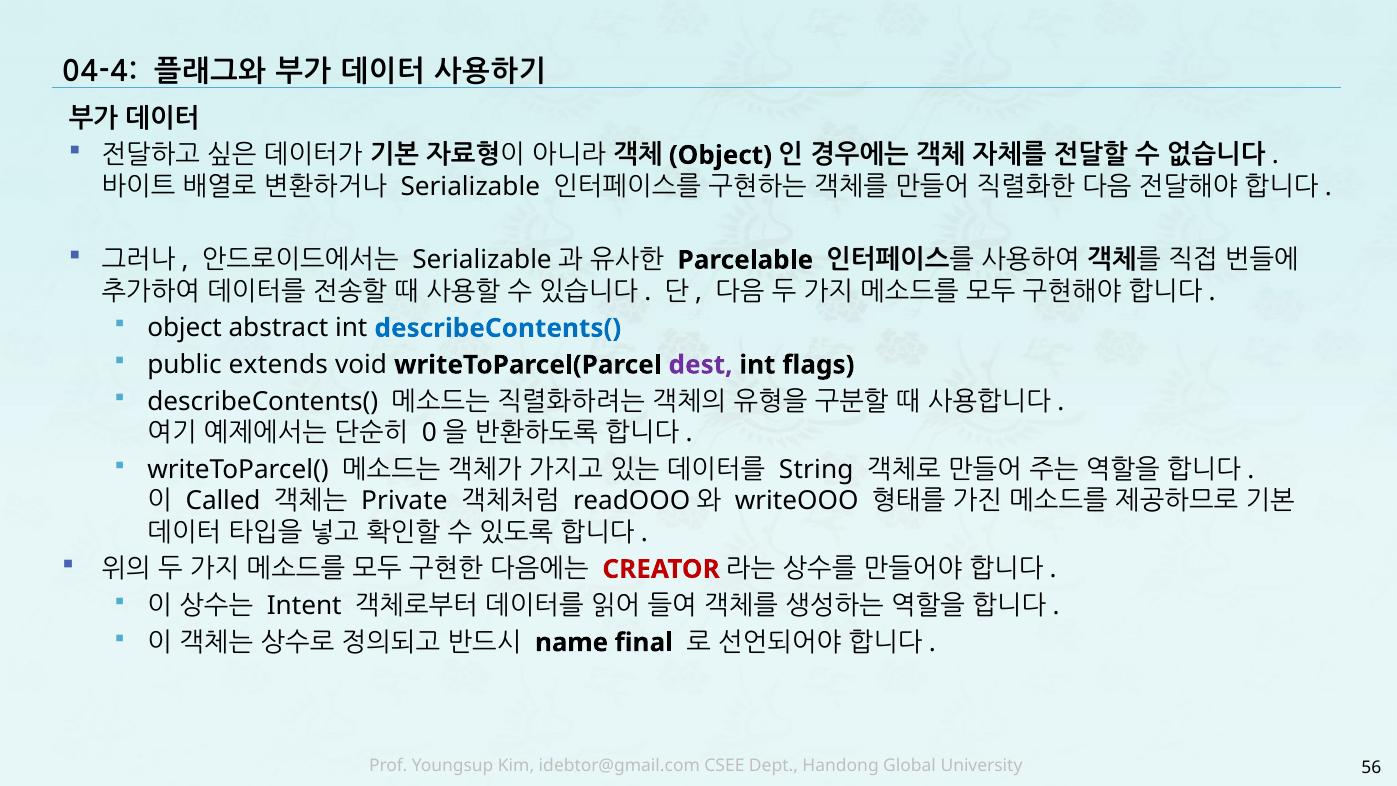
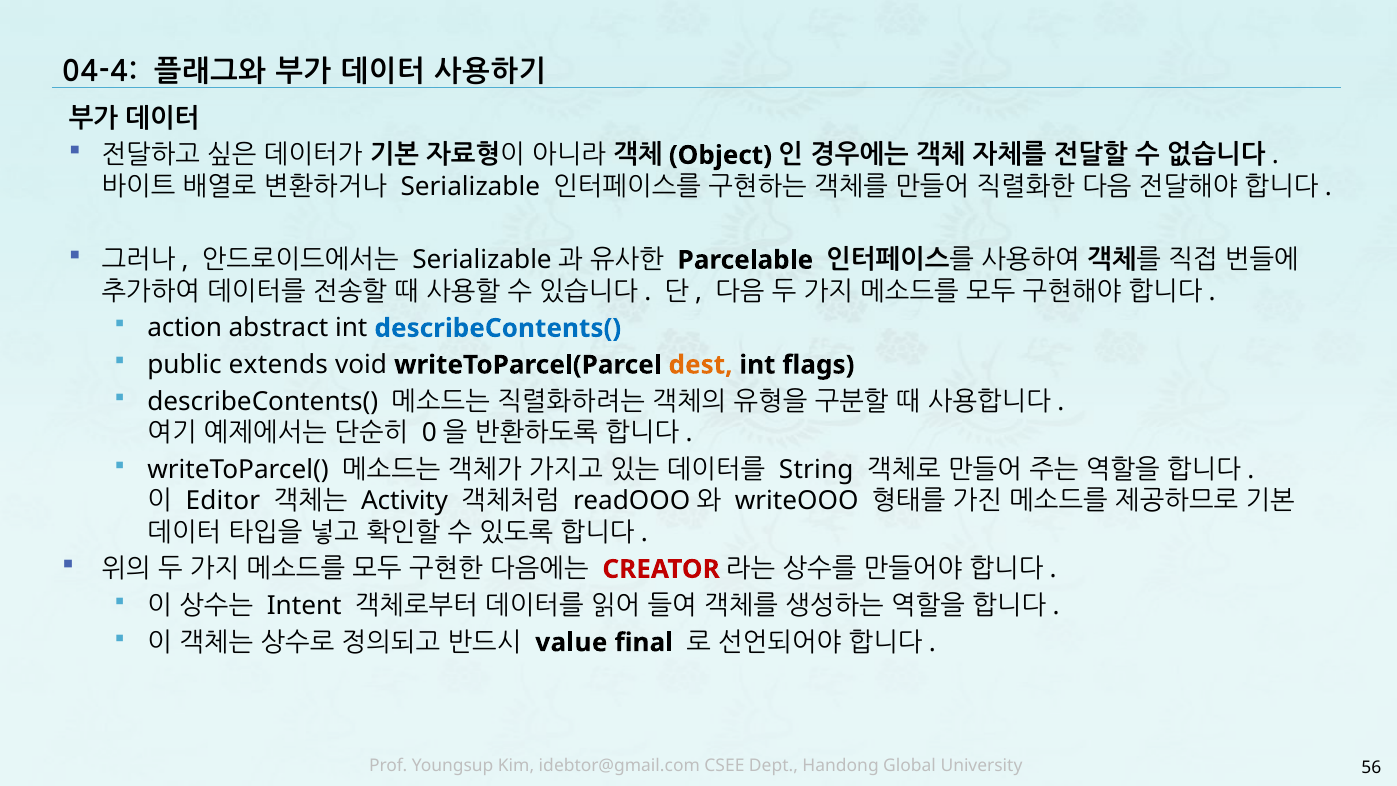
object at (185, 328): object -> action
dest colour: purple -> orange
Called: Called -> Editor
Private: Private -> Activity
name: name -> value
